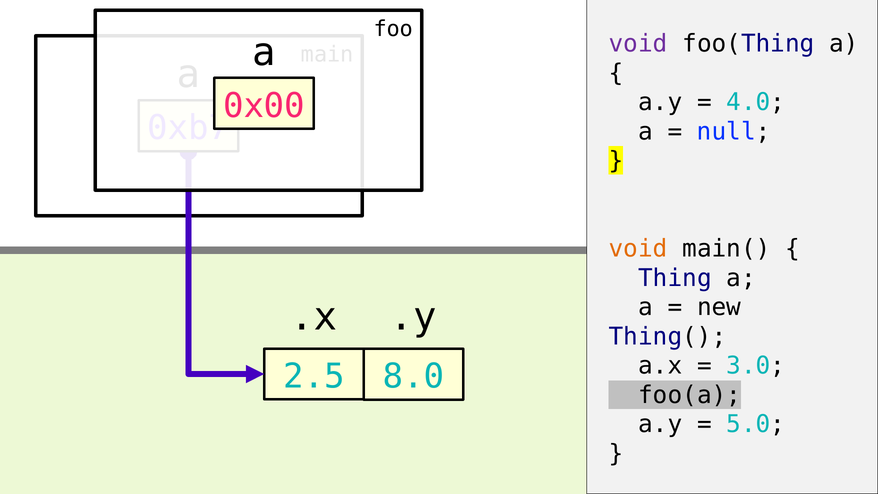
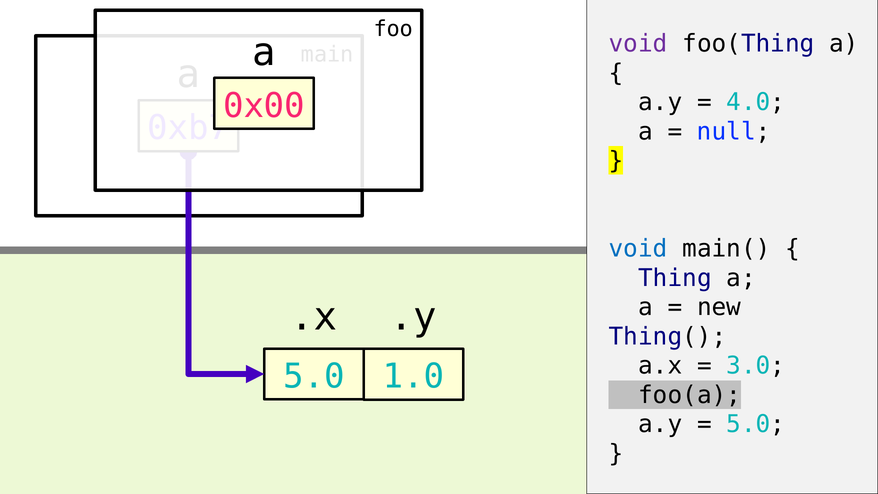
void at (638, 249) colour: orange -> blue
2.5 at (314, 376): 2.5 -> 5.0
8.0: 8.0 -> 1.0
